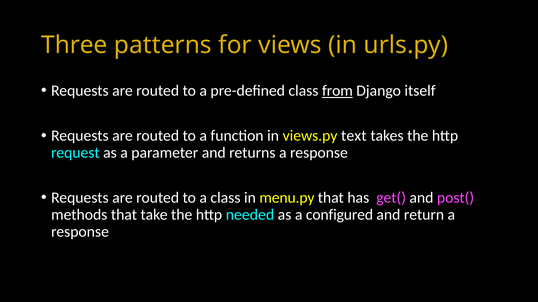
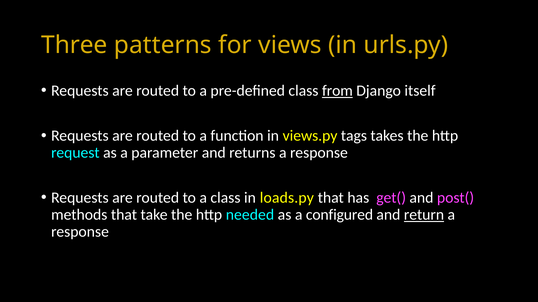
text: text -> tags
menu.py: menu.py -> loads.py
return underline: none -> present
